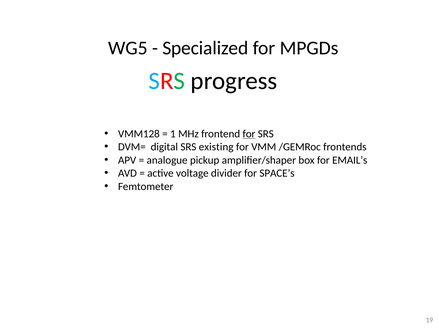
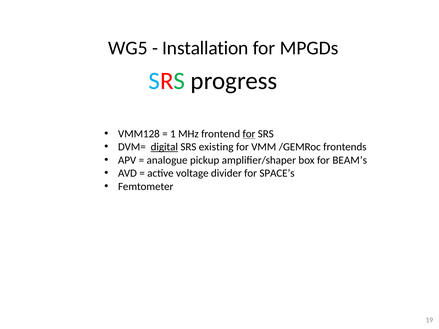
Specialized: Specialized -> Installation
digital underline: none -> present
EMAIL’s: EMAIL’s -> BEAM’s
